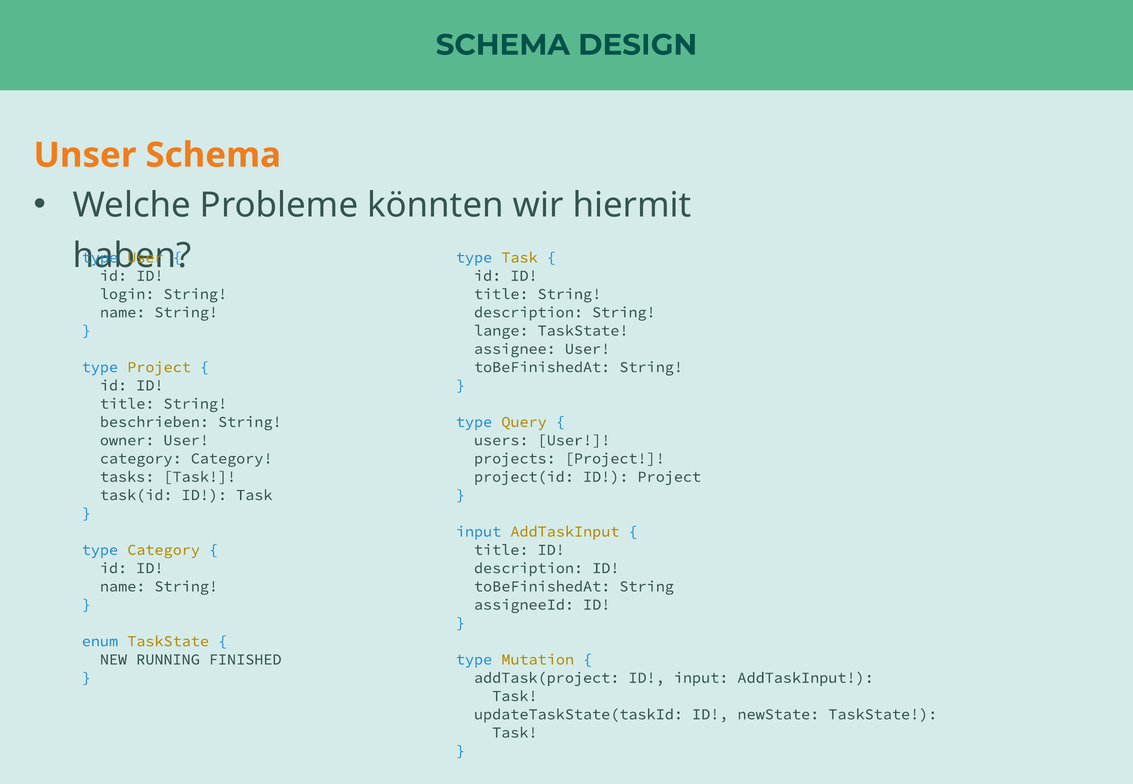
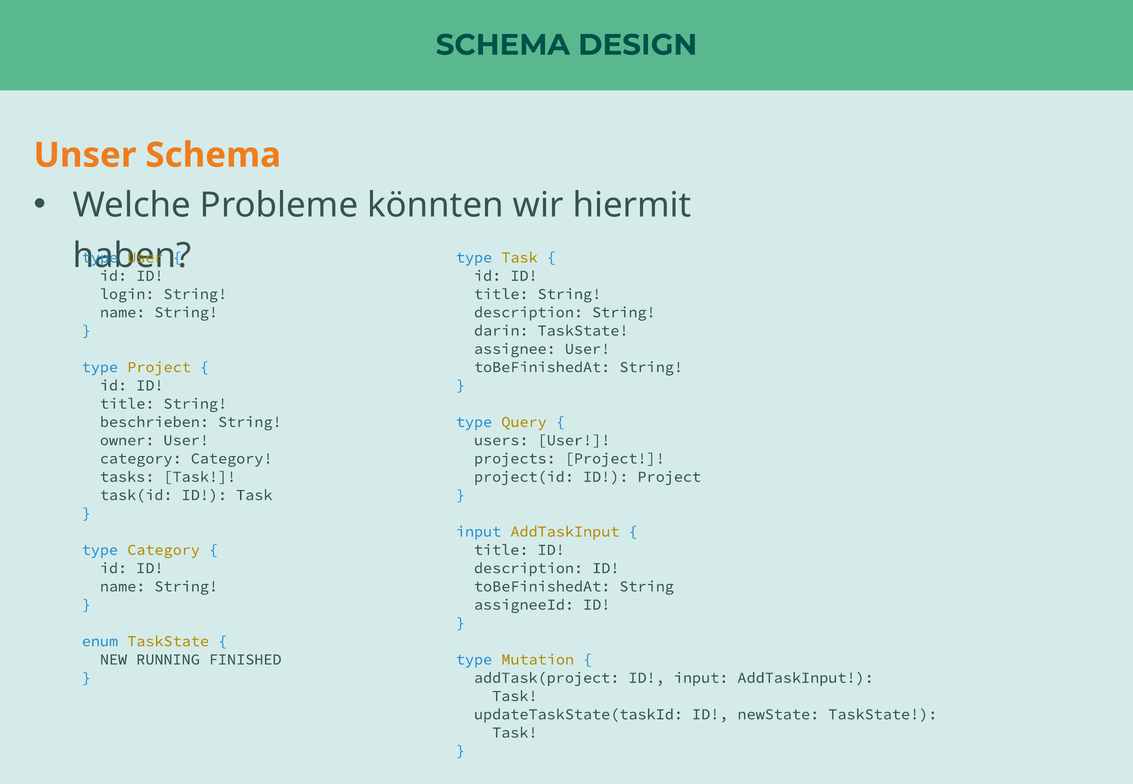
lange: lange -> darin
